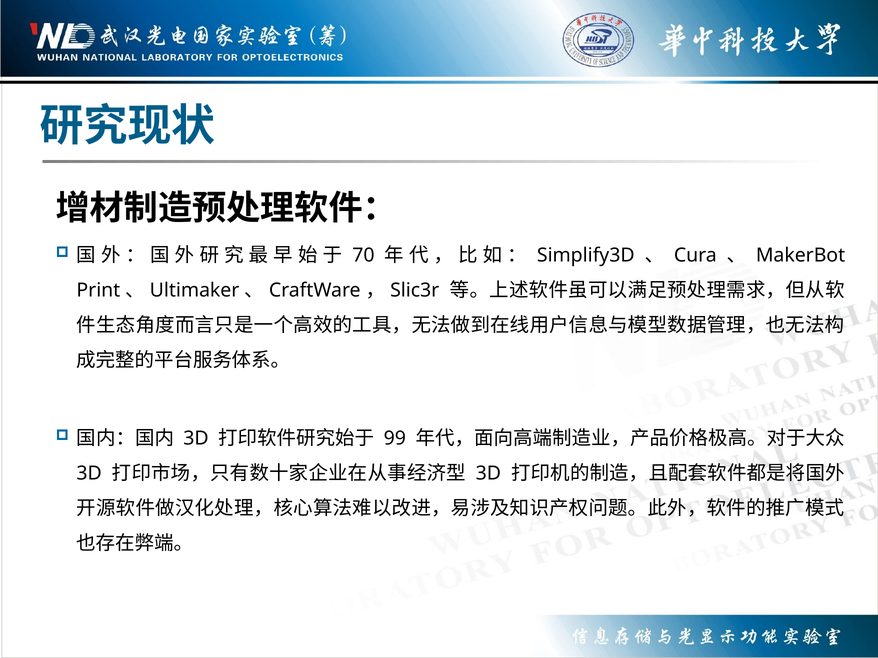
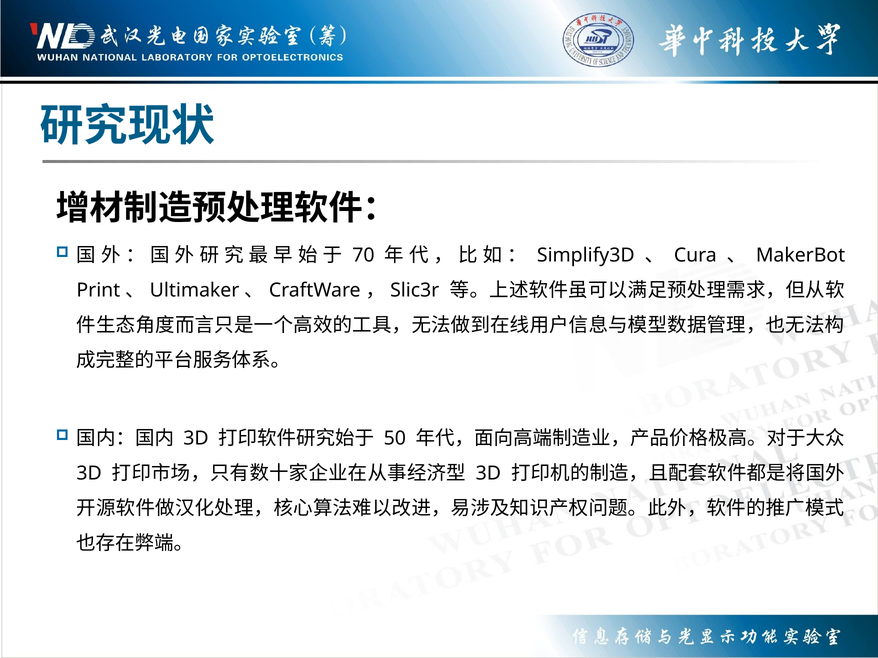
99: 99 -> 50
